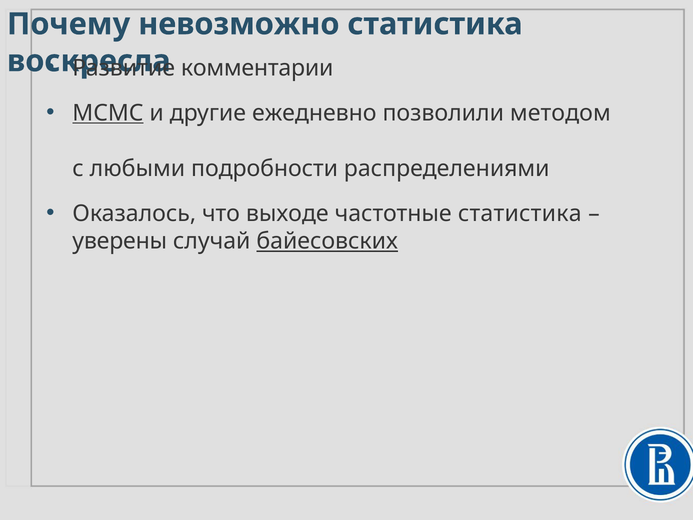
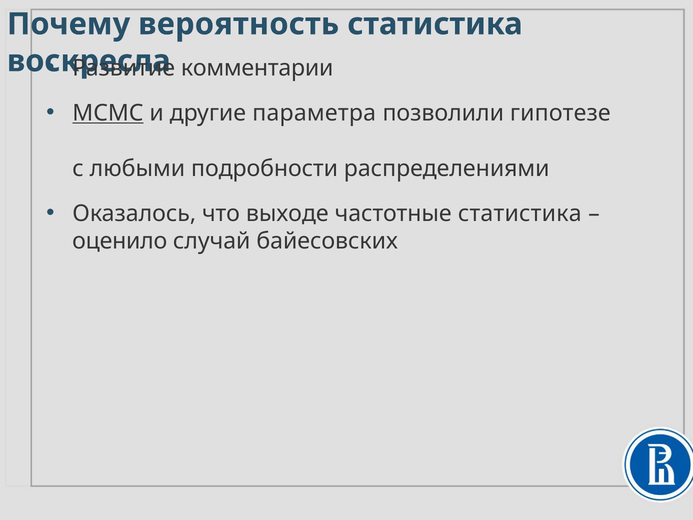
невозможно: невозможно -> вероятность
ежедневно: ежедневно -> параметра
методом: методом -> гипотезе
уверены: уверены -> оценило
байесовских underline: present -> none
